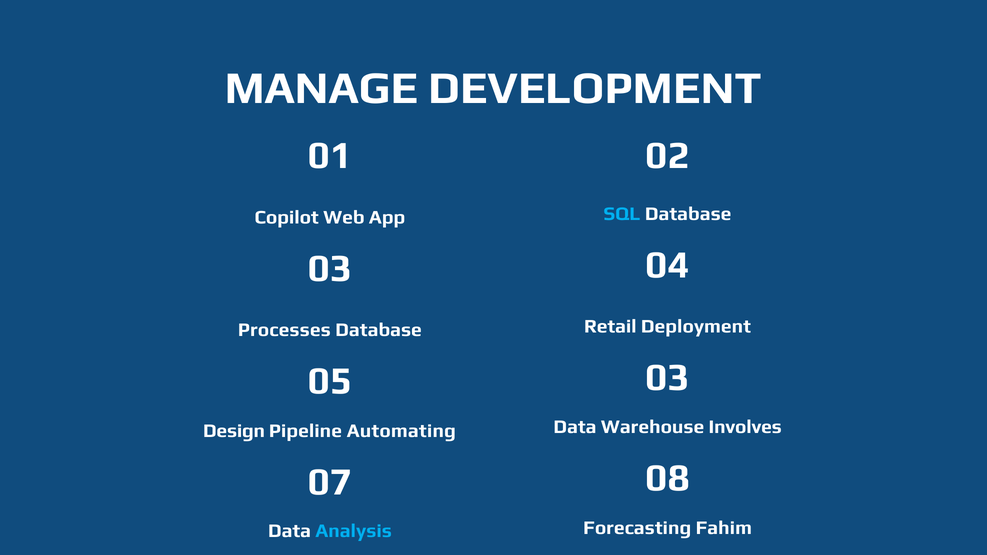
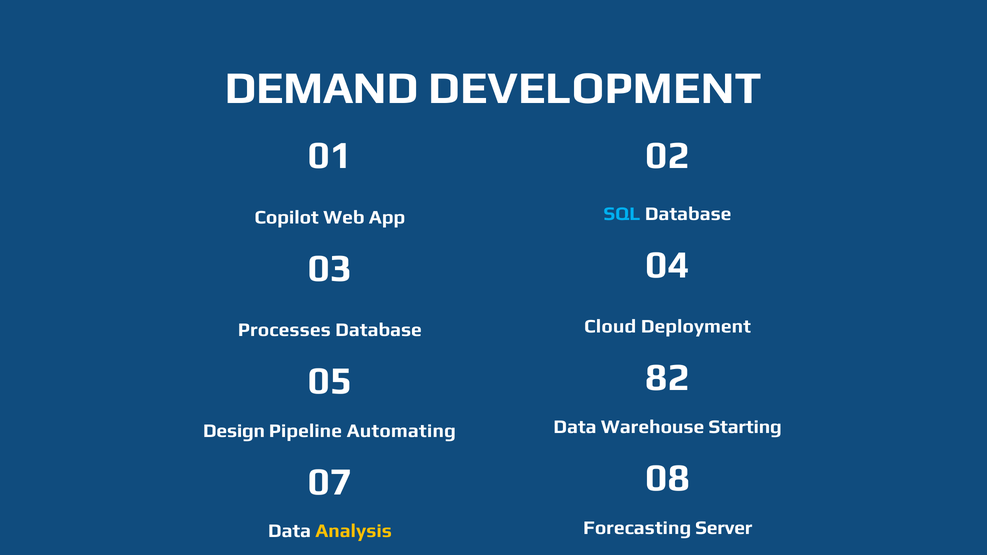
MANAGE: MANAGE -> DEMAND
Retail: Retail -> Cloud
05 03: 03 -> 82
Involves: Involves -> Starting
Fahim: Fahim -> Server
Analysis colour: light blue -> yellow
